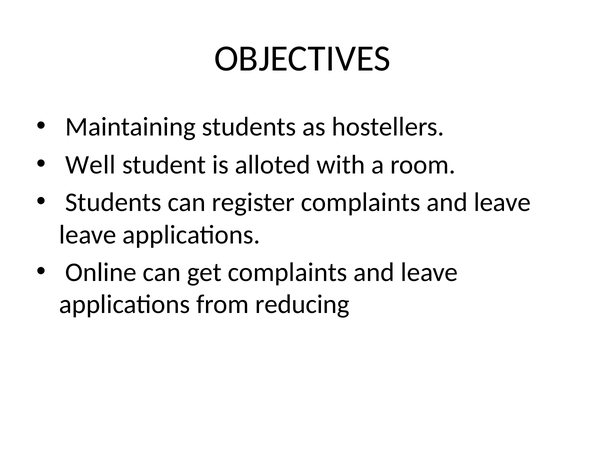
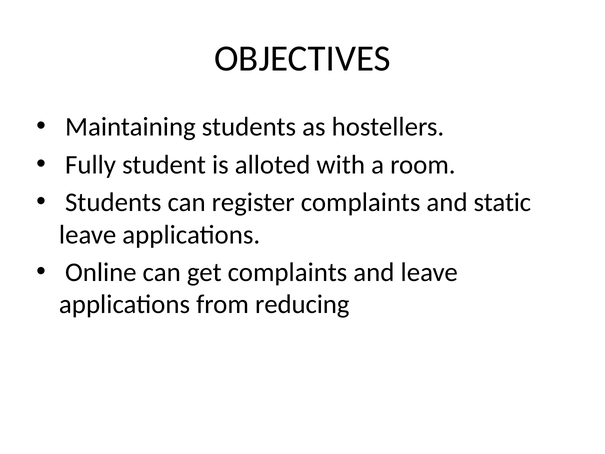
Well: Well -> Fully
register complaints and leave: leave -> static
